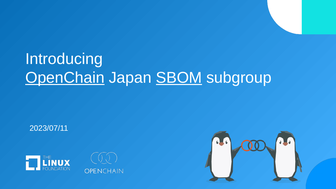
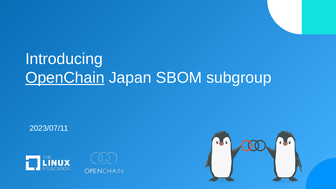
SBOM underline: present -> none
